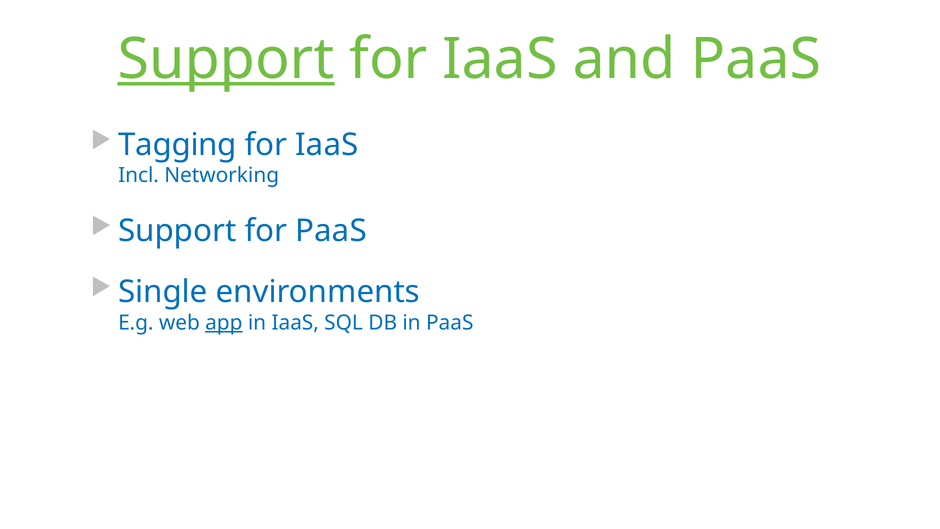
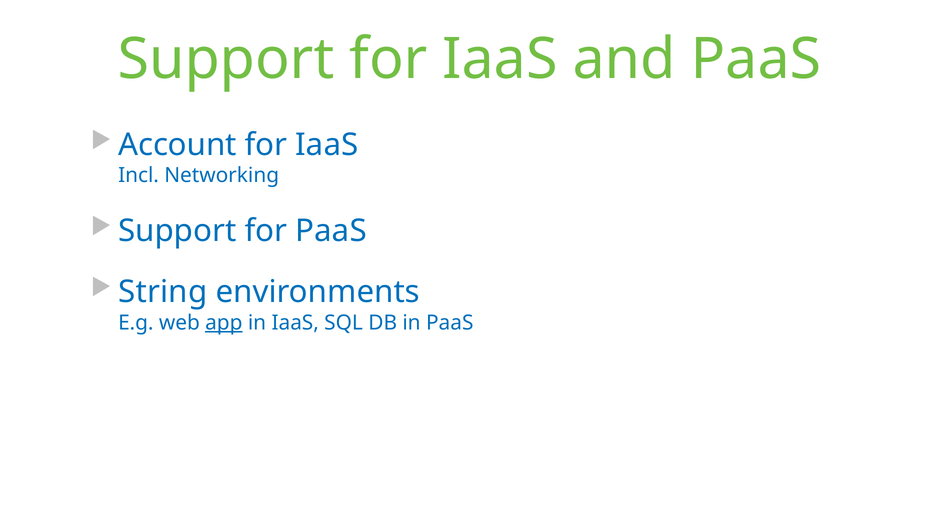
Support at (226, 59) underline: present -> none
Tagging: Tagging -> Account
Single: Single -> String
